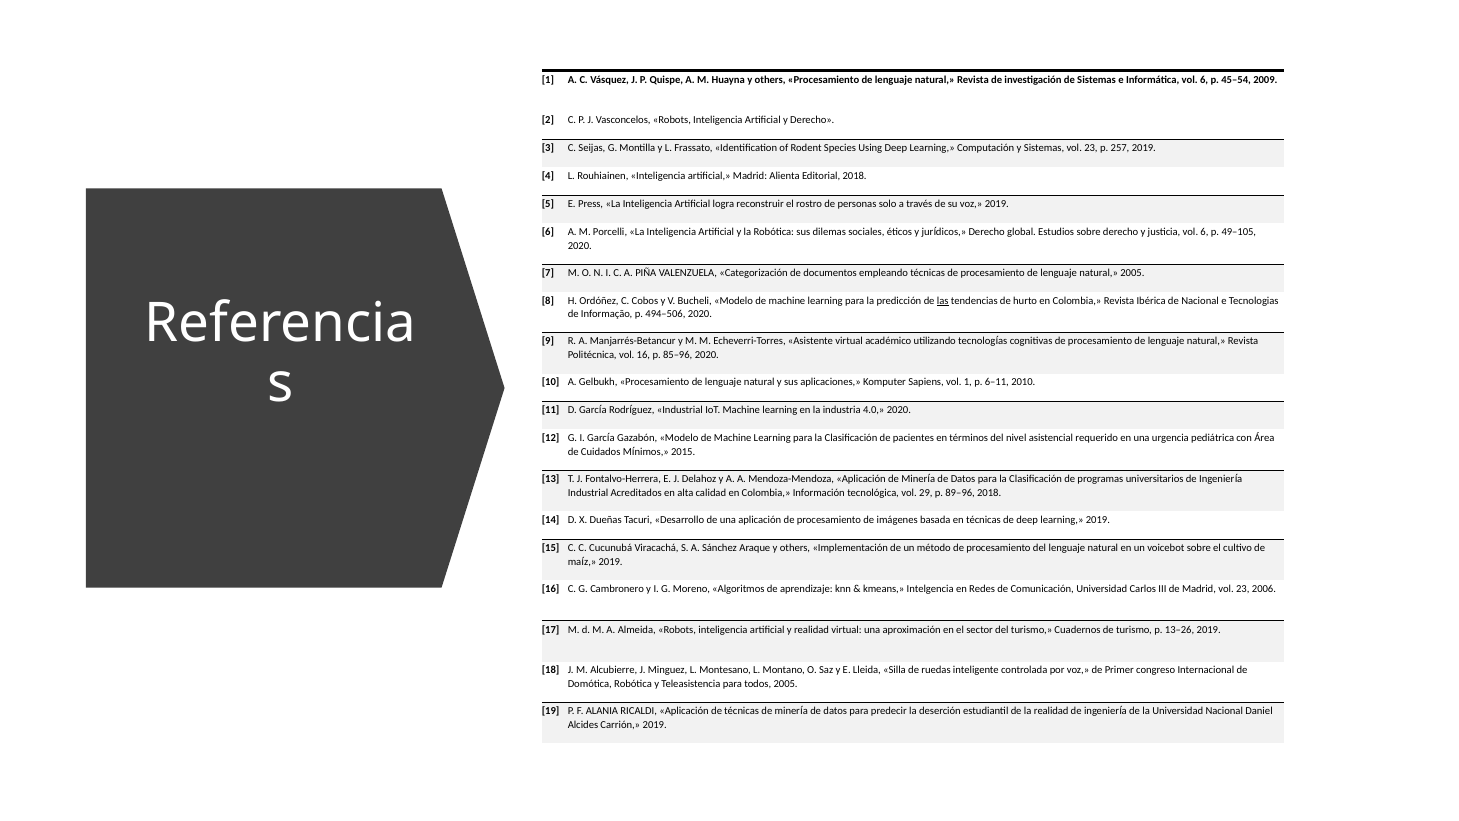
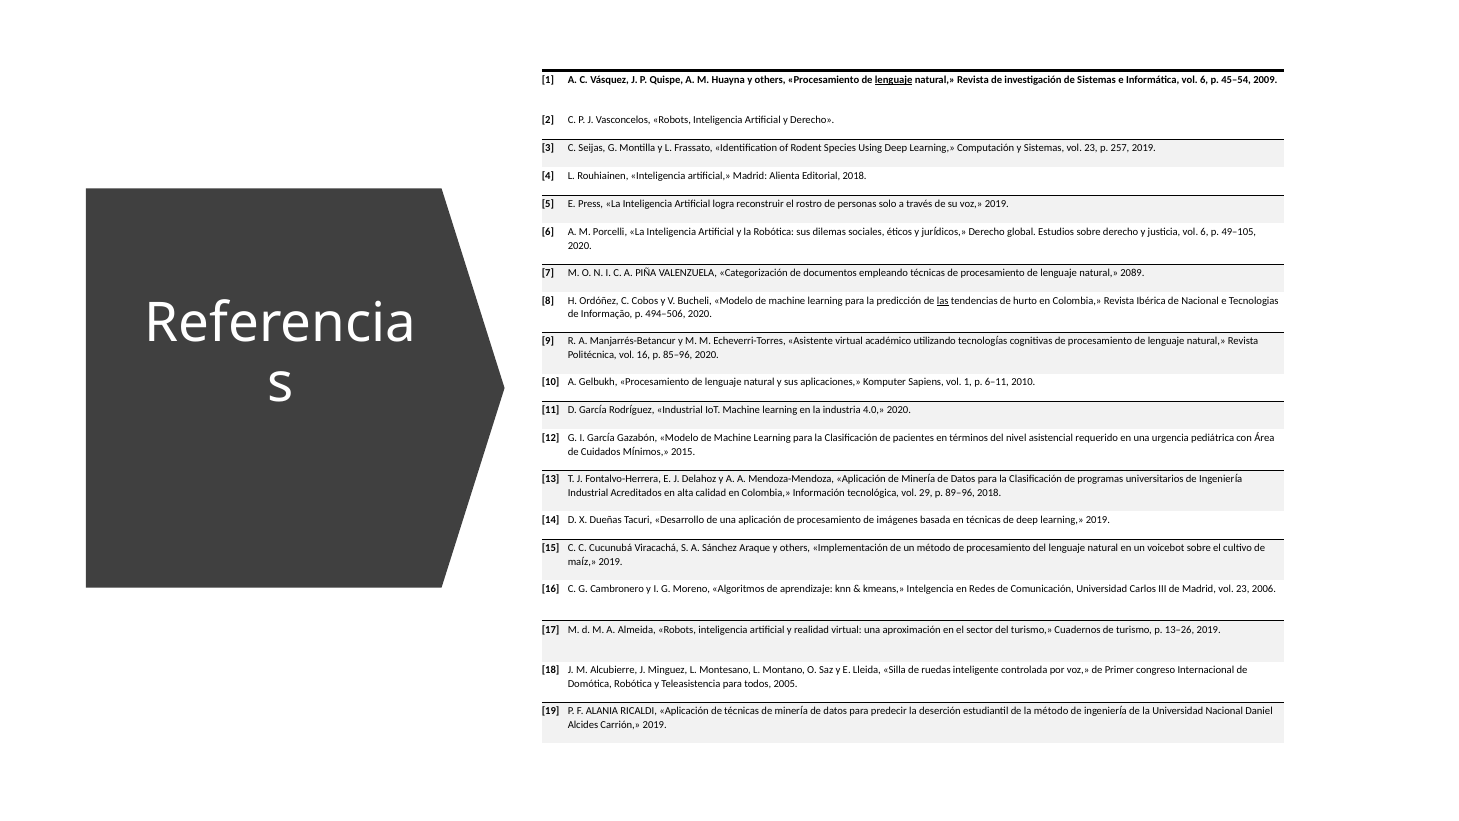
lenguaje at (894, 80) underline: none -> present
natural 2005: 2005 -> 2089
la realidad: realidad -> método
